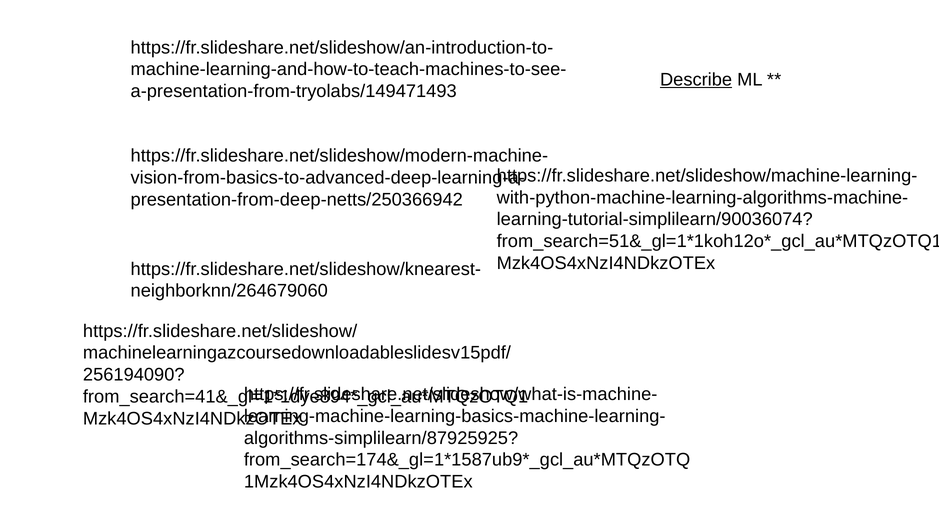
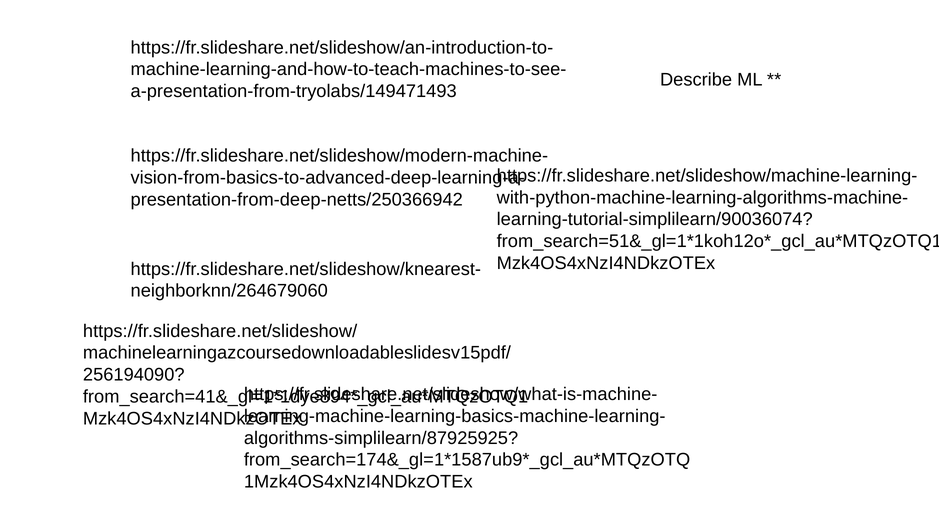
Describe underline: present -> none
